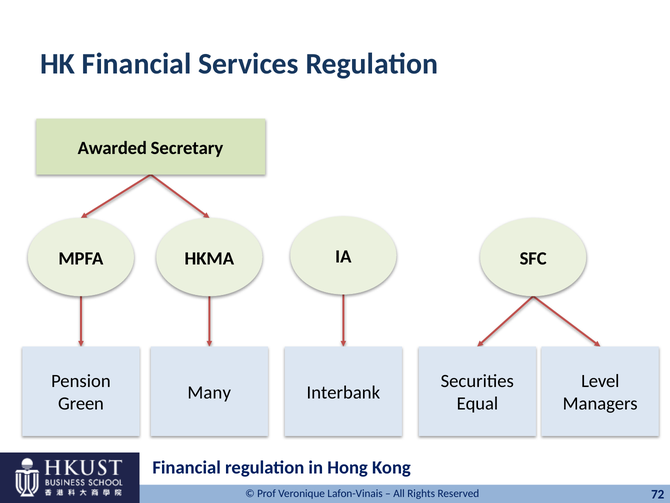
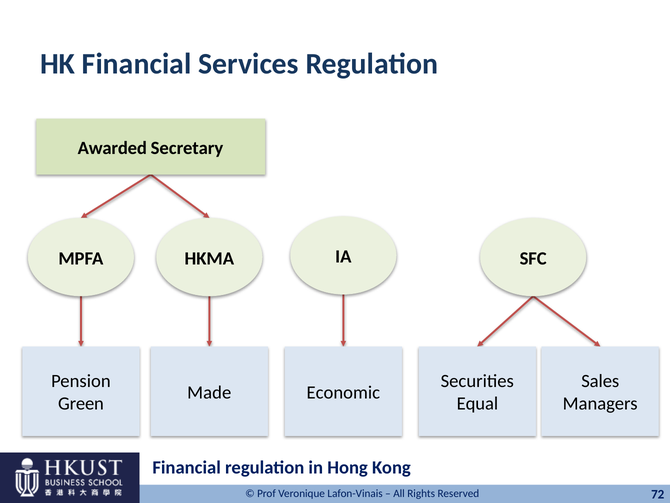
Level: Level -> Sales
Many: Many -> Made
Interbank: Interbank -> Economic
